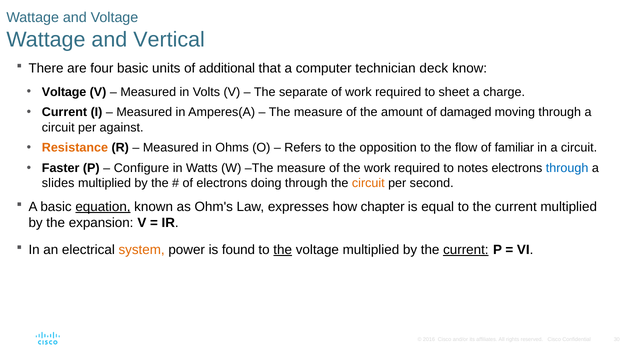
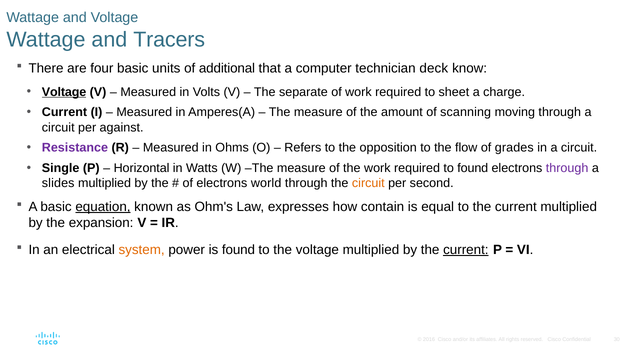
Vertical: Vertical -> Tracers
Voltage at (64, 92) underline: none -> present
damaged: damaged -> scanning
Resistance colour: orange -> purple
familiar: familiar -> grades
Faster: Faster -> Single
Configure: Configure -> Horizontal
to notes: notes -> found
through at (567, 168) colour: blue -> purple
doing: doing -> world
chapter: chapter -> contain
the at (283, 250) underline: present -> none
